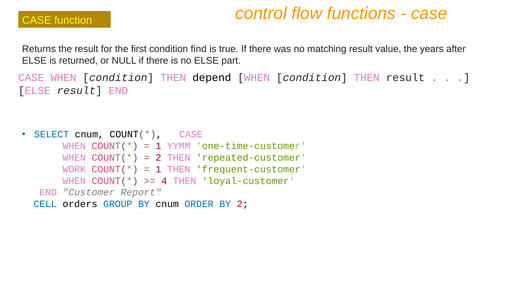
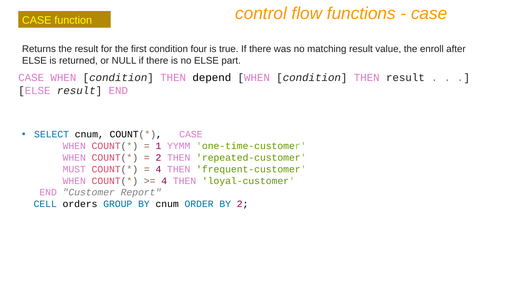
find: find -> four
years: years -> enroll
WORK: WORK -> MUST
1 at (158, 169): 1 -> 4
